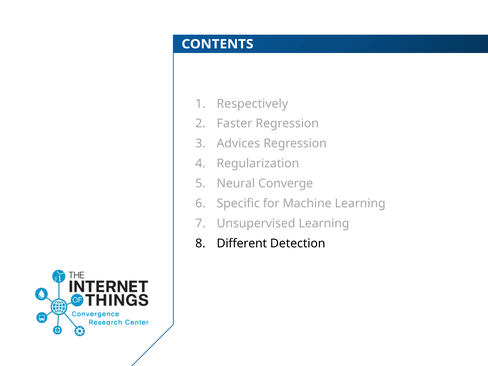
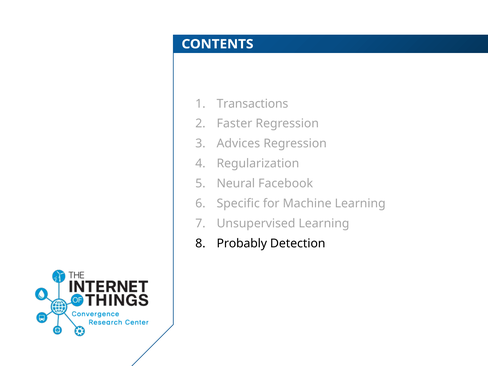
Respectively: Respectively -> Transactions
Converge: Converge -> Facebook
Different: Different -> Probably
